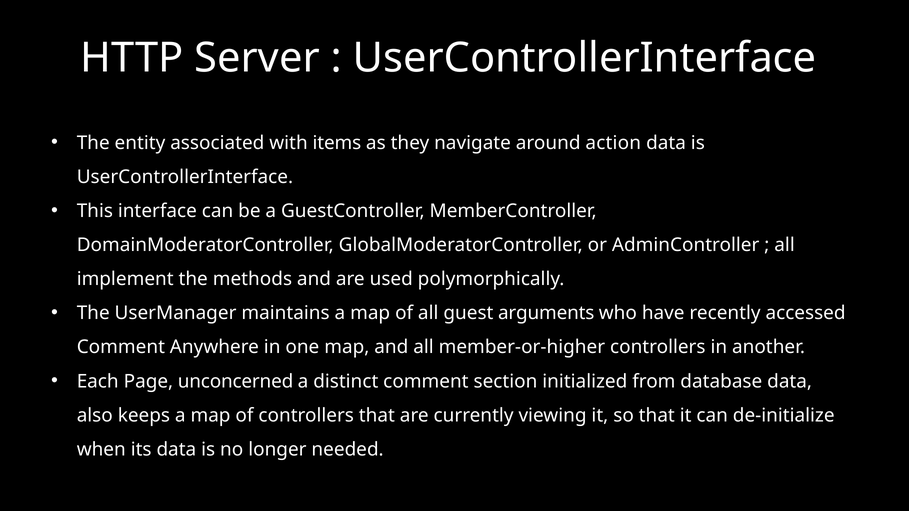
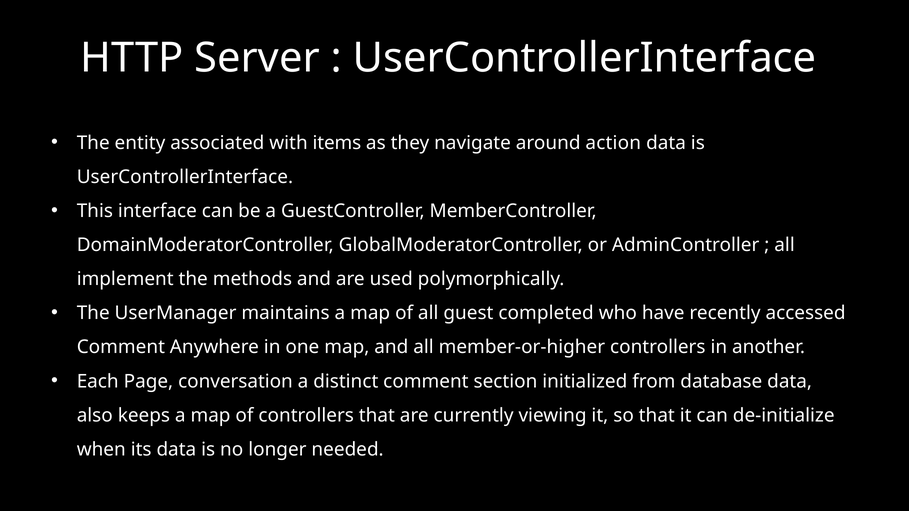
arguments: arguments -> completed
unconcerned: unconcerned -> conversation
